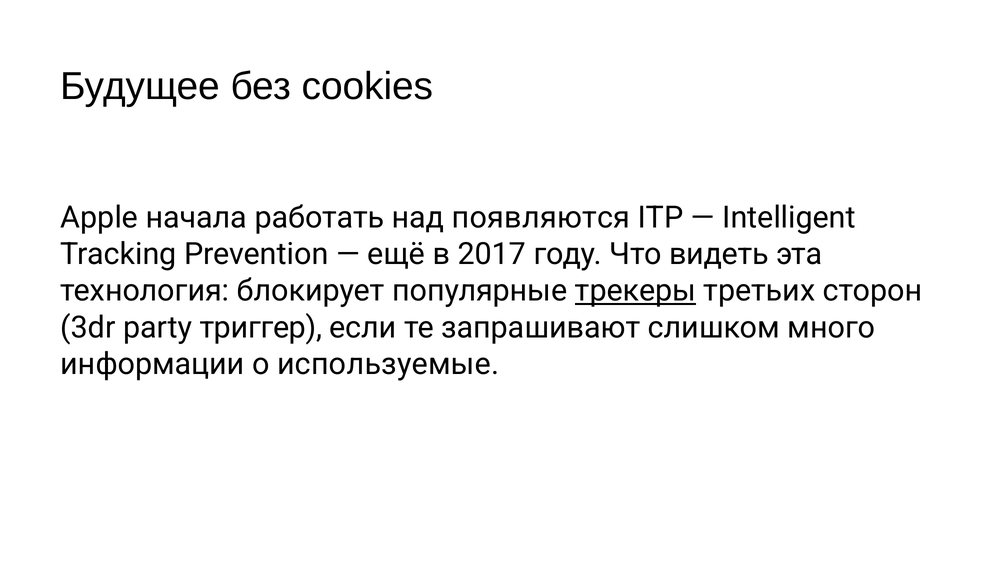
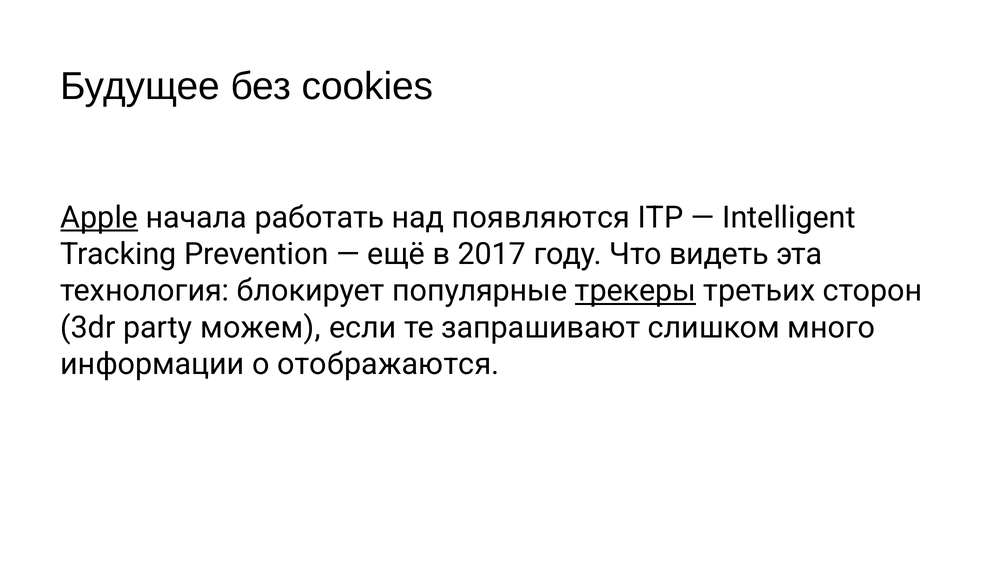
Apple underline: none -> present
триггер: триггер -> можем
используемые: используемые -> отображаются
